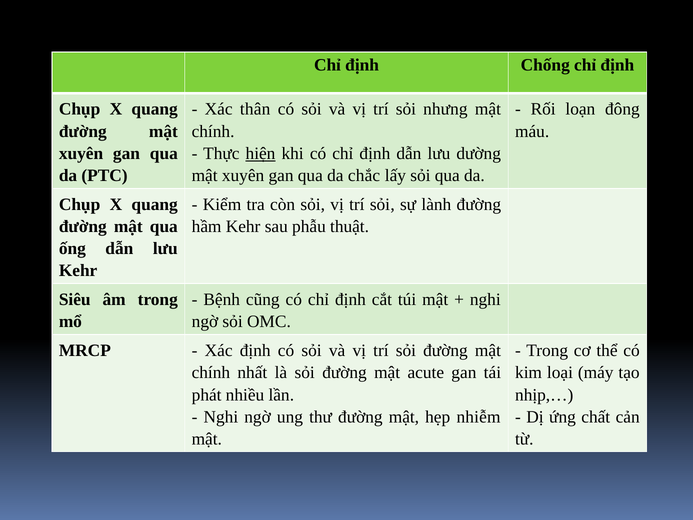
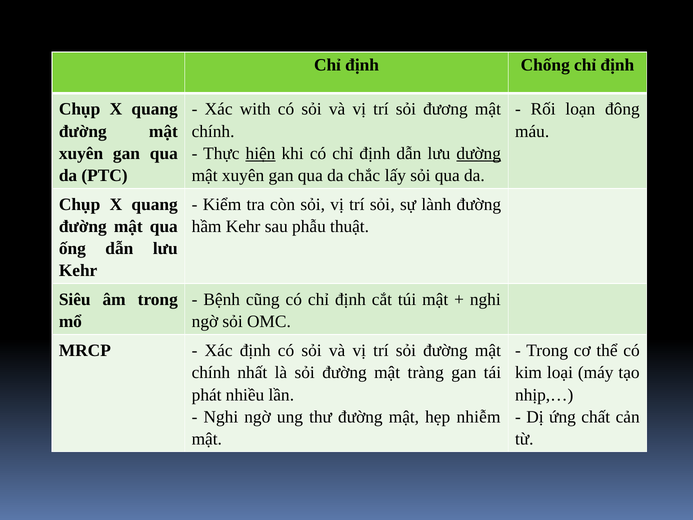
thân: thân -> with
nhưng: nhưng -> đương
dường underline: none -> present
acute: acute -> tràng
